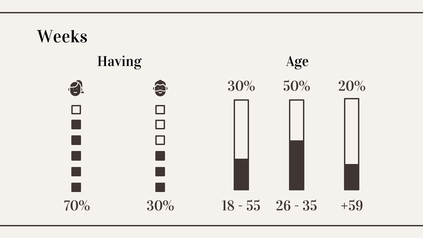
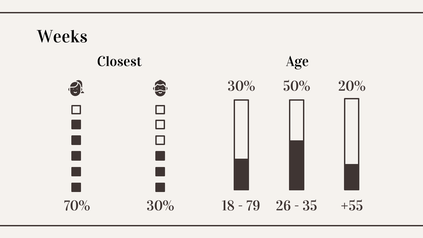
Having: Having -> Closest
55: 55 -> 79
+59: +59 -> +55
